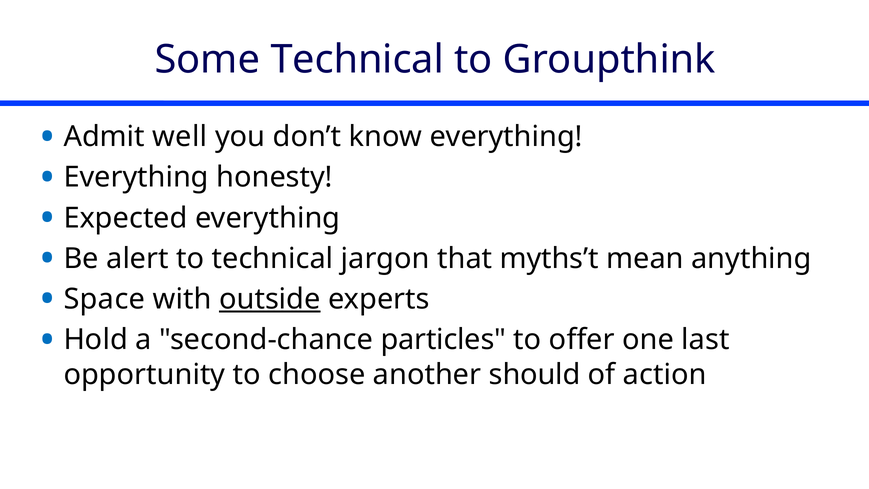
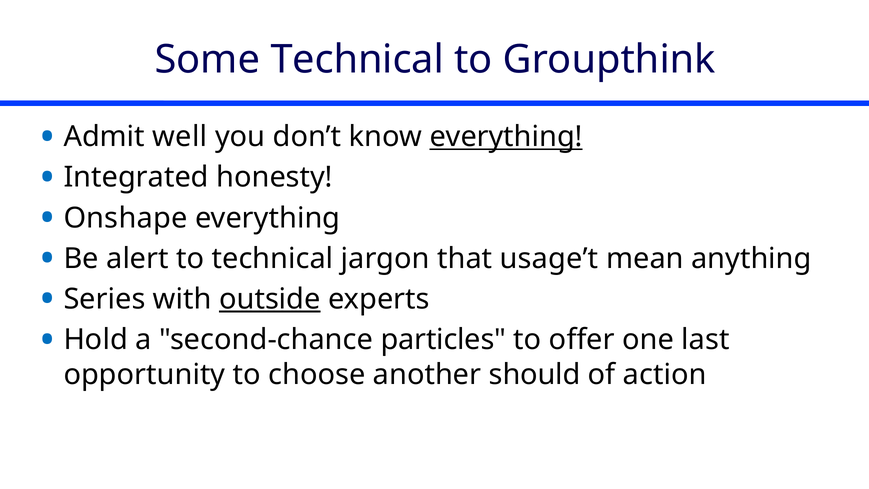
everything at (506, 137) underline: none -> present
Everything at (136, 177): Everything -> Integrated
Expected: Expected -> Onshape
myths’t: myths’t -> usage’t
Space: Space -> Series
